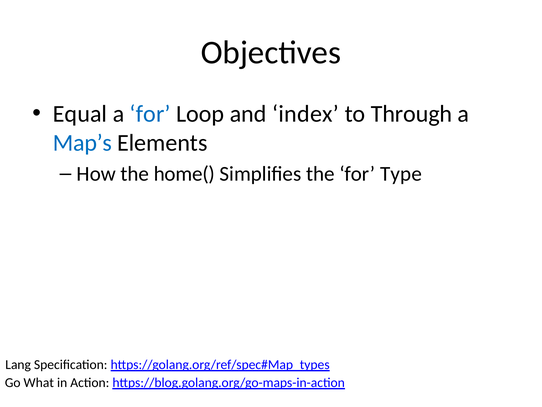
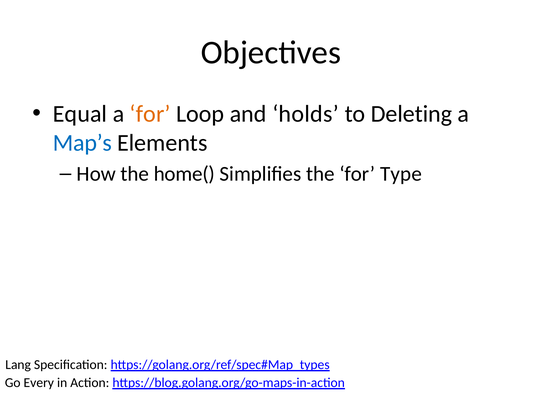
for at (150, 114) colour: blue -> orange
index: index -> holds
Through: Through -> Deleting
What: What -> Every
